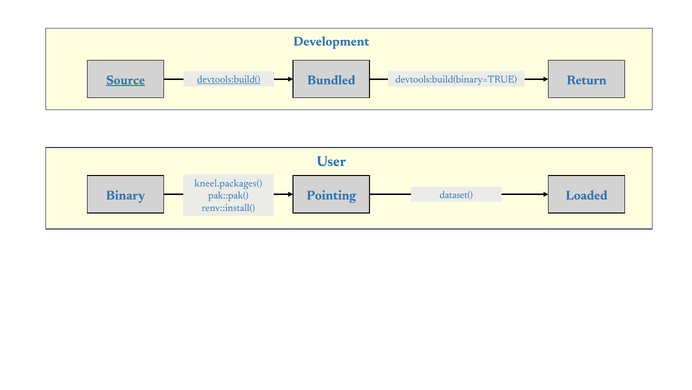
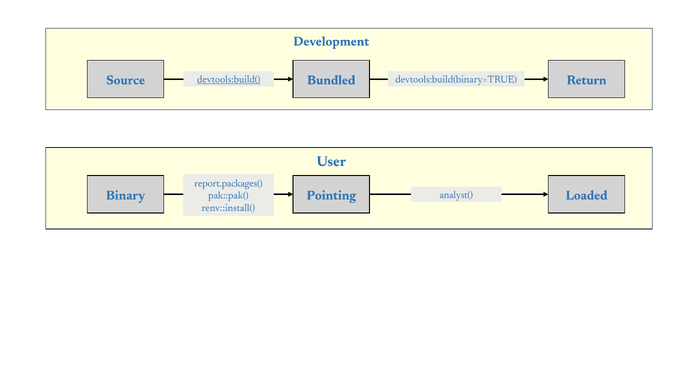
Source underline: present -> none
kneel.packages(: kneel.packages( -> report.packages(
dataset(: dataset( -> analyst(
